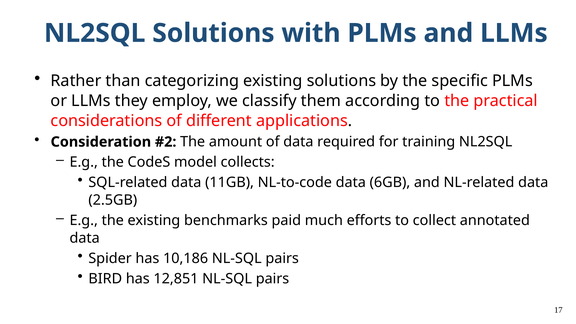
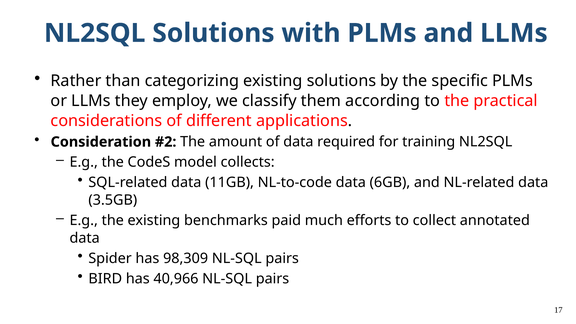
2.5GB: 2.5GB -> 3.5GB
10,186: 10,186 -> 98,309
12,851: 12,851 -> 40,966
